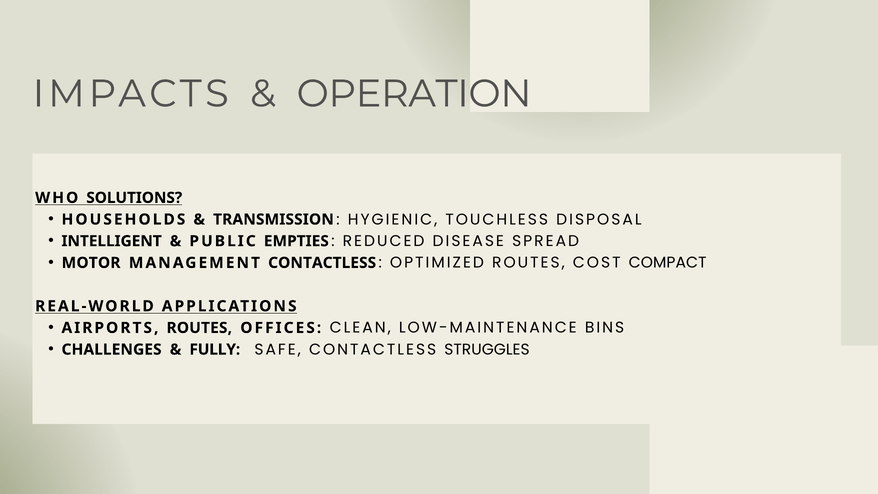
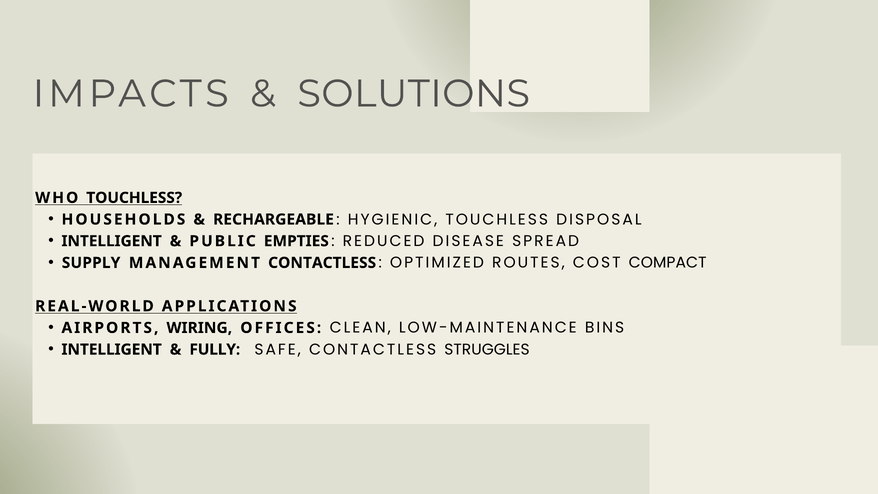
OPERATION: OPERATION -> SOLUTIONS
WHO SOLUTIONS: SOLUTIONS -> TOUCHLESS
TRANSMISSION: TRANSMISSION -> RECHARGEABLE
MOTOR: MOTOR -> SUPPLY
AIRPORTS ROUTES: ROUTES -> WIRING
CHALLENGES at (112, 349): CHALLENGES -> INTELLIGENT
